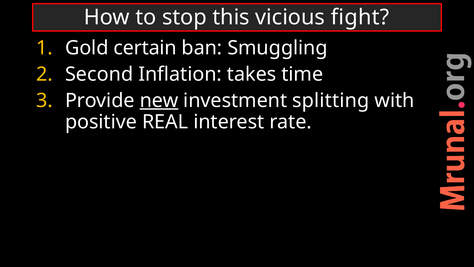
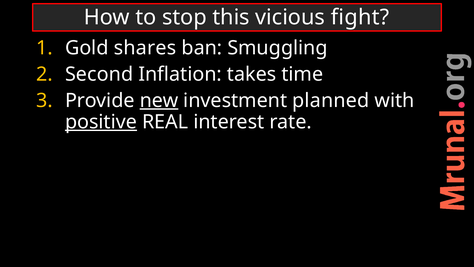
certain: certain -> shares
splitting: splitting -> planned
positive underline: none -> present
